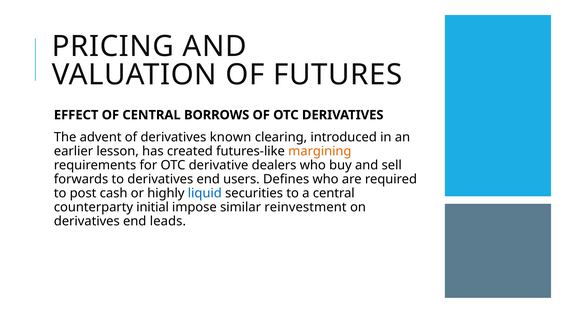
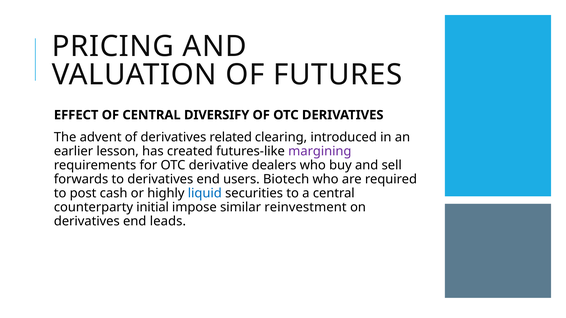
BORROWS: BORROWS -> DIVERSIFY
known: known -> related
margining colour: orange -> purple
Defines: Defines -> Biotech
